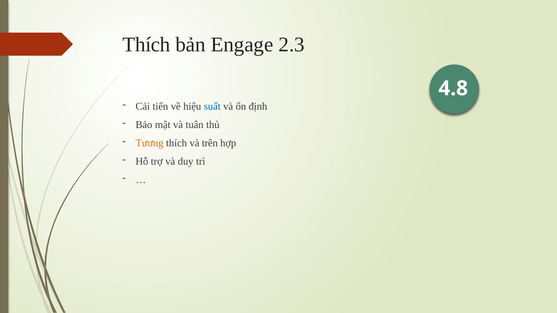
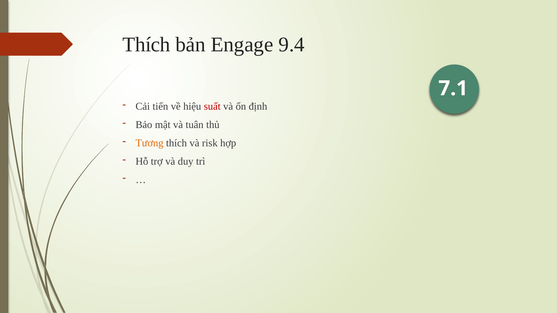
2.3: 2.3 -> 9.4
4.8: 4.8 -> 7.1
suất colour: blue -> red
trên: trên -> risk
